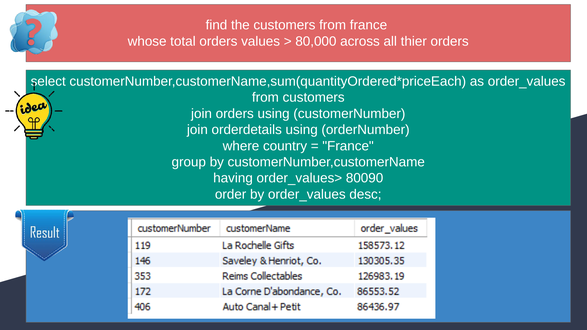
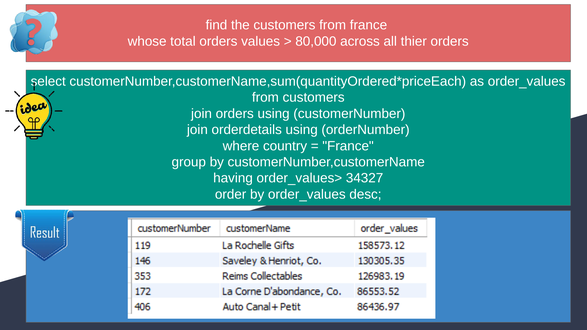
80090: 80090 -> 34327
